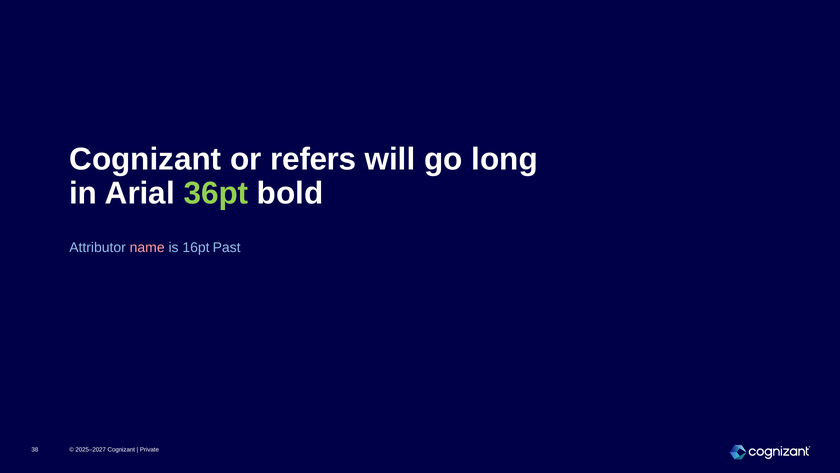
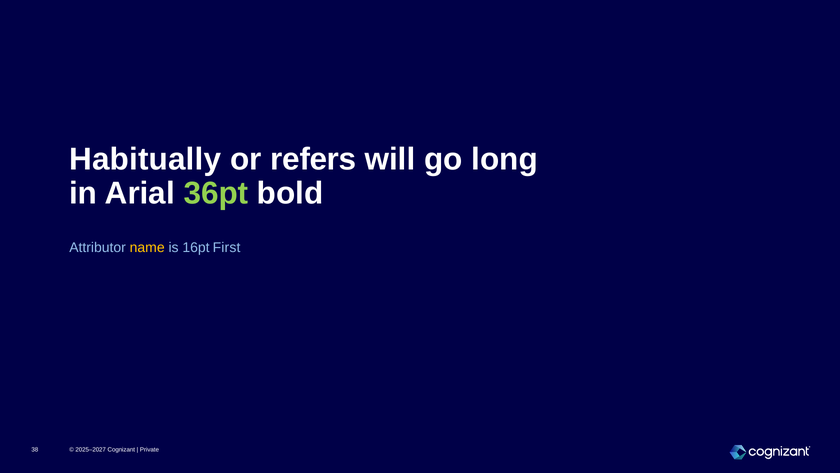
Cognizant at (145, 159): Cognizant -> Habitually
name colour: pink -> yellow
Past: Past -> First
